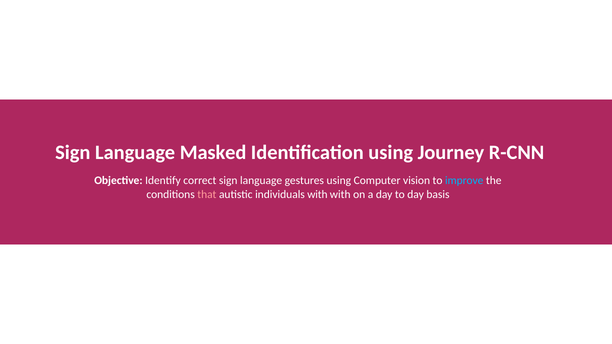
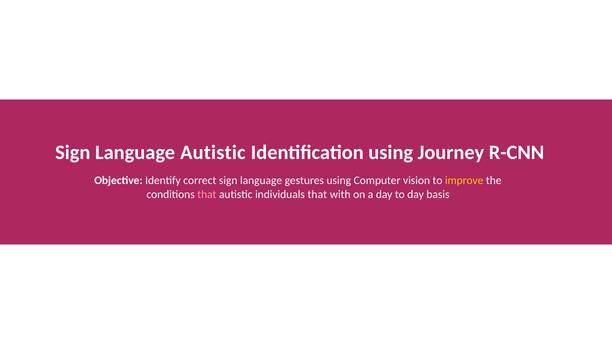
Language Masked: Masked -> Autistic
improve colour: light blue -> yellow
individuals with: with -> that
